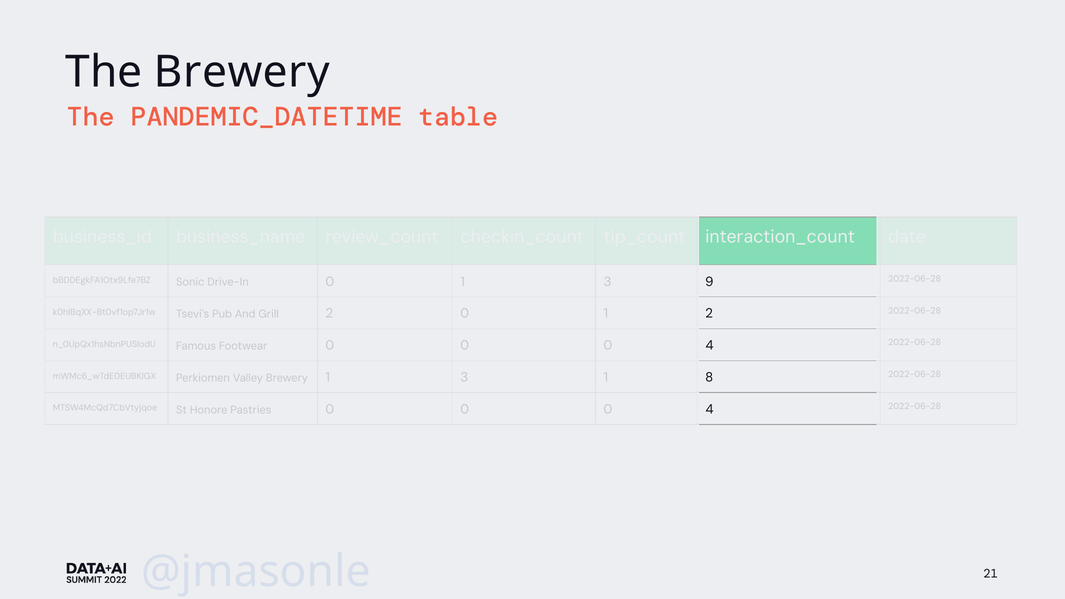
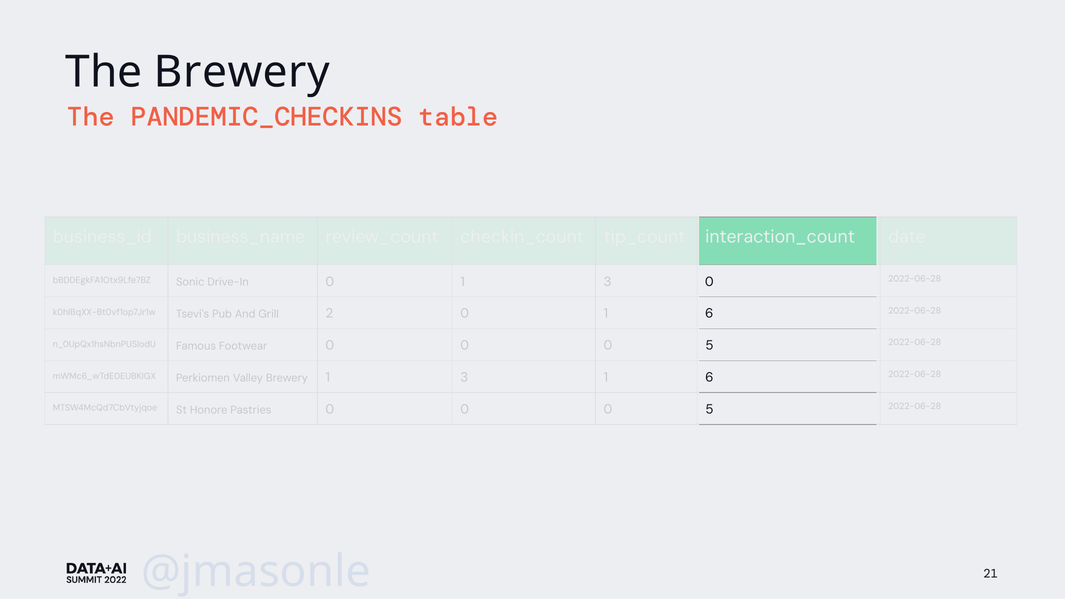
PANDEMIC_DATETIME: PANDEMIC_DATETIME -> PANDEMIC_CHECKINS
9 at (709, 282): 9 -> 0
2 at (709, 314): 2 -> 6
4 at (709, 346): 4 -> 5
8 at (709, 378): 8 -> 6
4 at (709, 409): 4 -> 5
